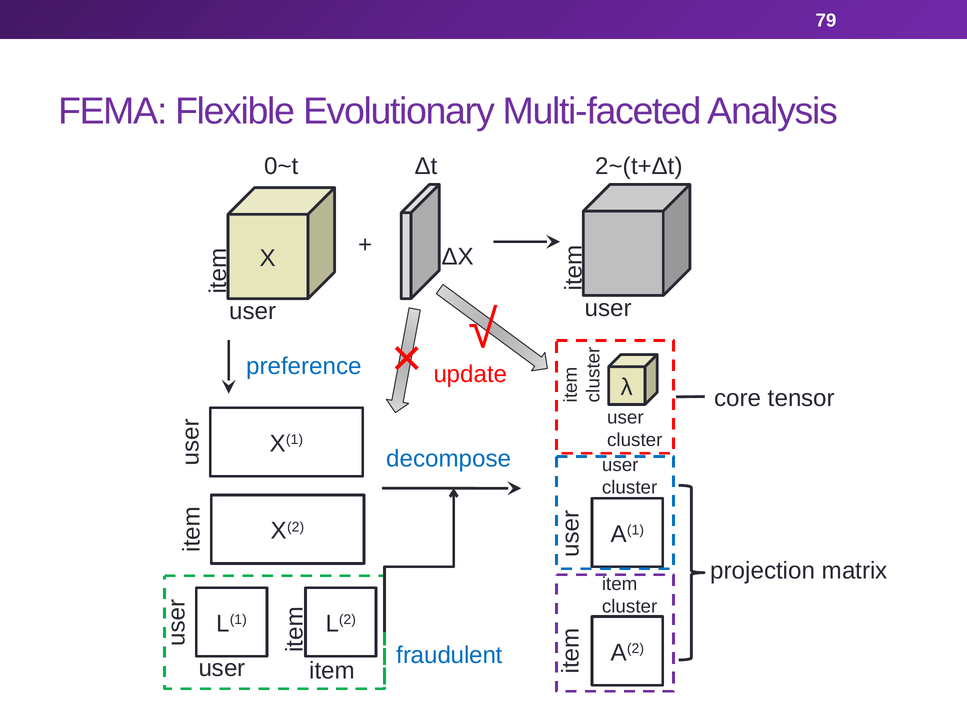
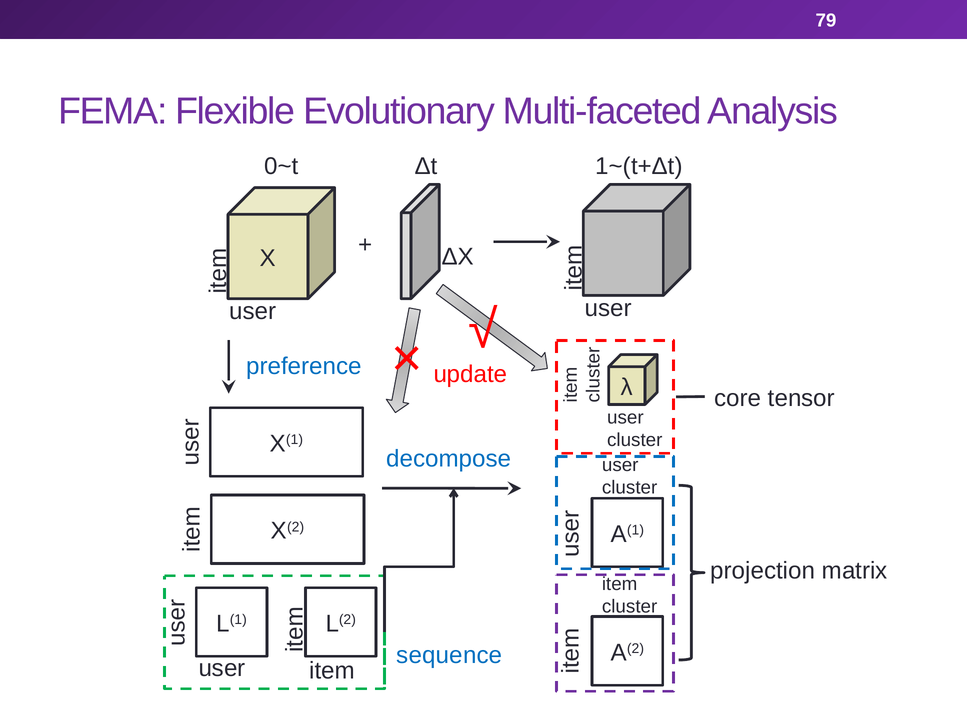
2~(t+Δt: 2~(t+Δt -> 1~(t+Δt
fraudulent: fraudulent -> sequence
